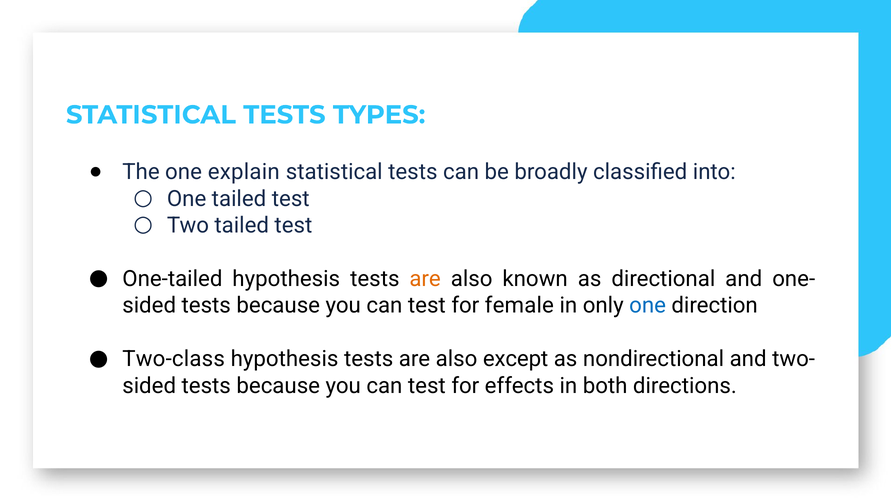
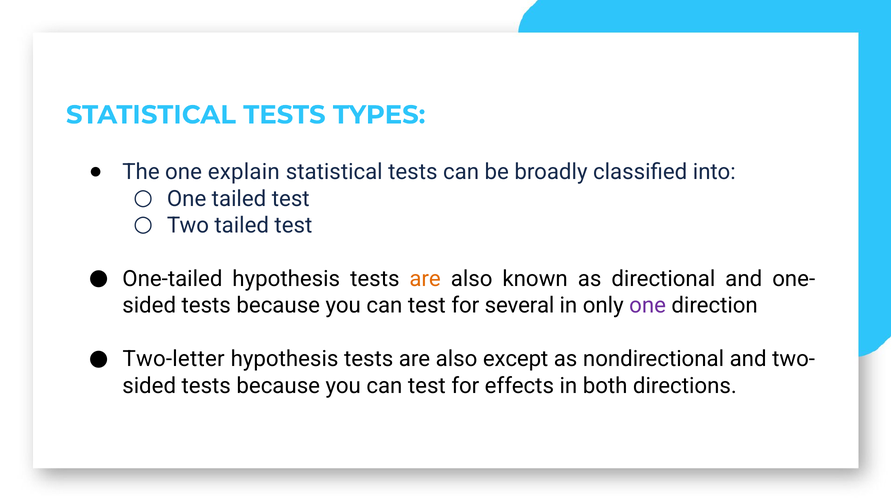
female: female -> several
one at (648, 306) colour: blue -> purple
Two-class: Two-class -> Two-letter
